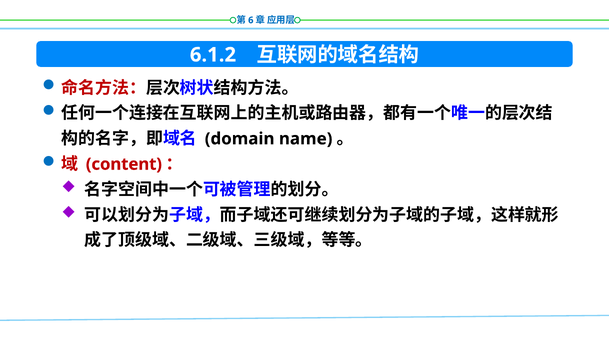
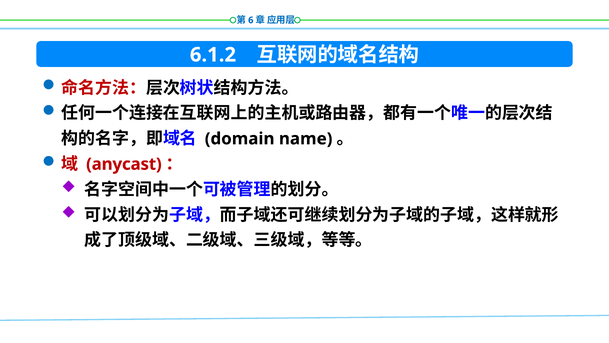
content: content -> anycast
